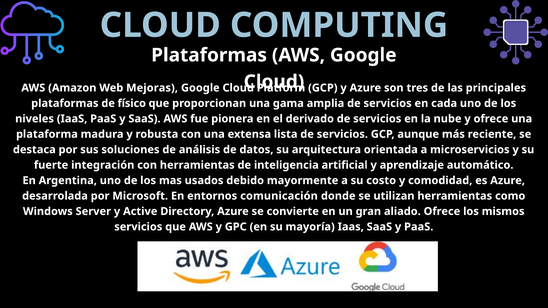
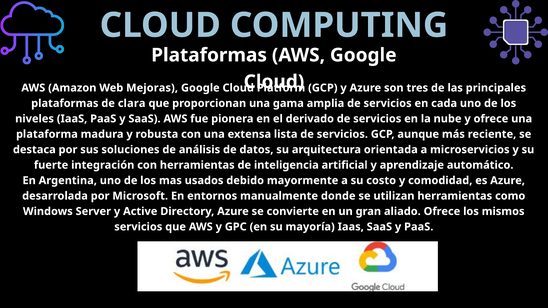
físico: físico -> clara
comunicación: comunicación -> manualmente
